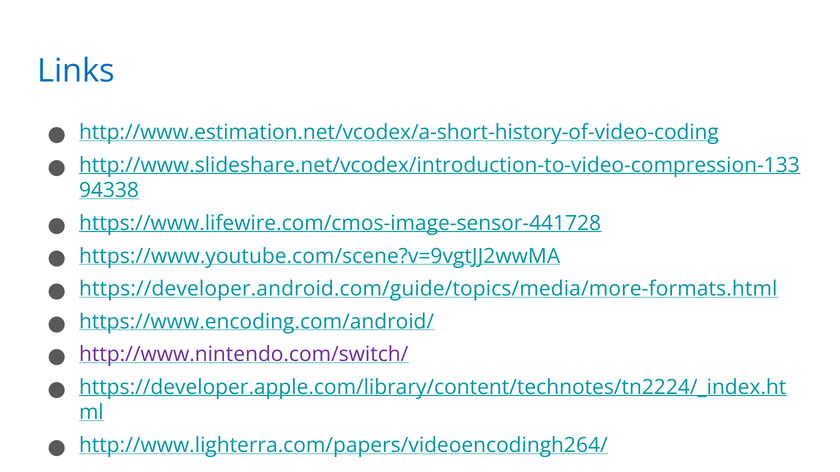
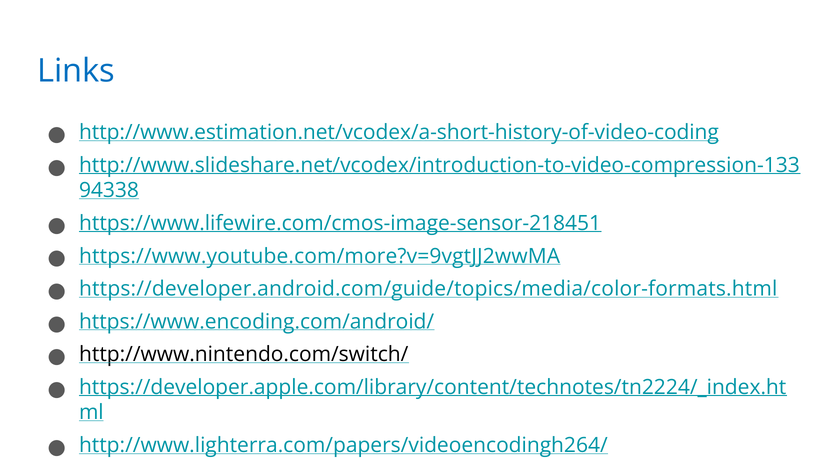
https://www.lifewire.com/cmos-image-sensor-441728: https://www.lifewire.com/cmos-image-sensor-441728 -> https://www.lifewire.com/cmos-image-sensor-218451
https://www.youtube.com/scene?v=9vgtJJ2wwMA: https://www.youtube.com/scene?v=9vgtJJ2wwMA -> https://www.youtube.com/more?v=9vgtJJ2wwMA
https://developer.android.com/guide/topics/media/more-formats.html: https://developer.android.com/guide/topics/media/more-formats.html -> https://developer.android.com/guide/topics/media/color-formats.html
http://www.nintendo.com/switch/ colour: purple -> black
